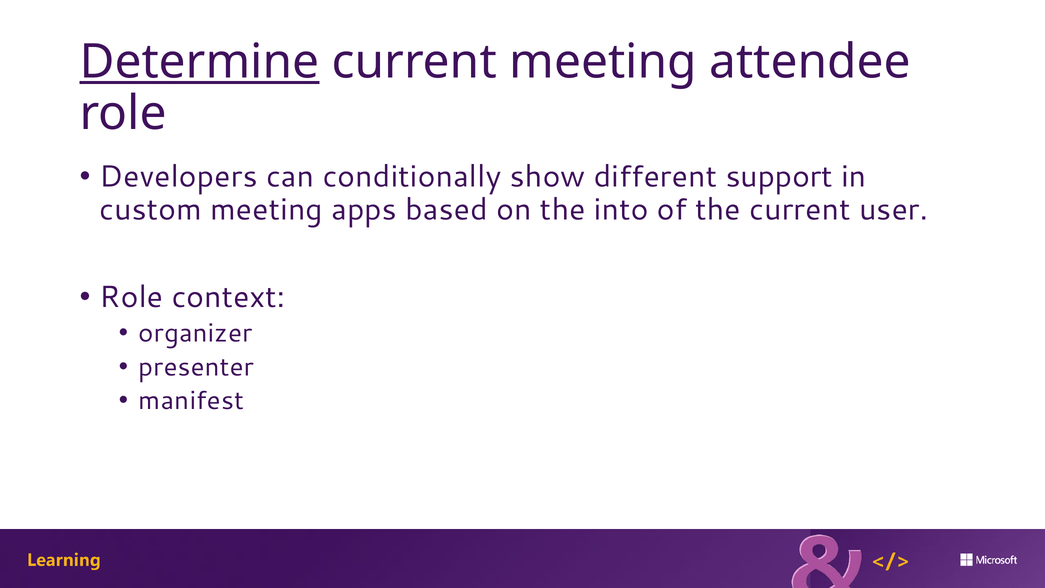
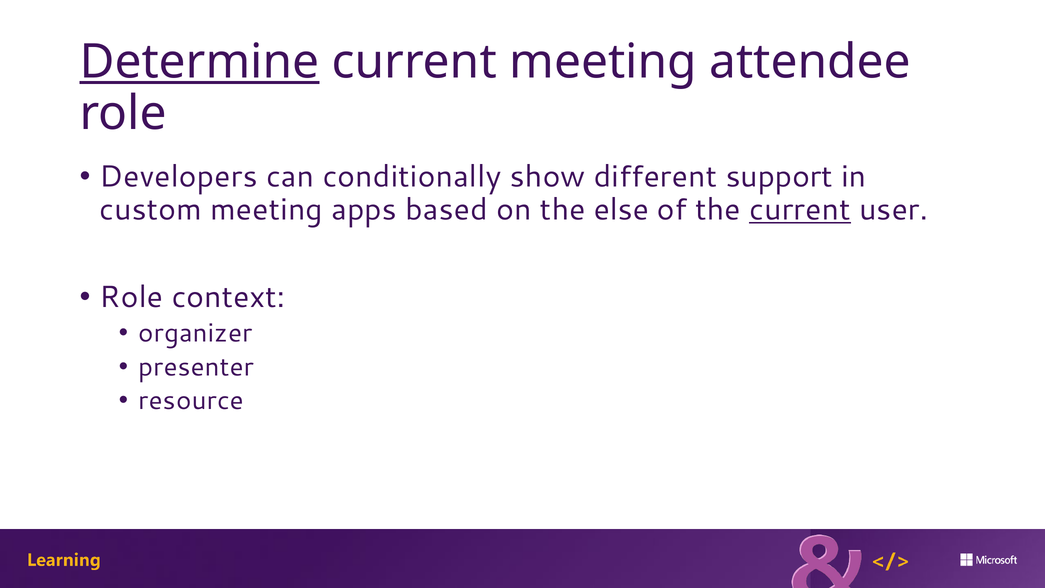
into: into -> else
current at (800, 210) underline: none -> present
manifest: manifest -> resource
